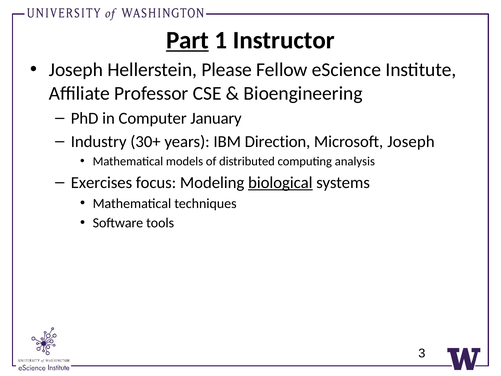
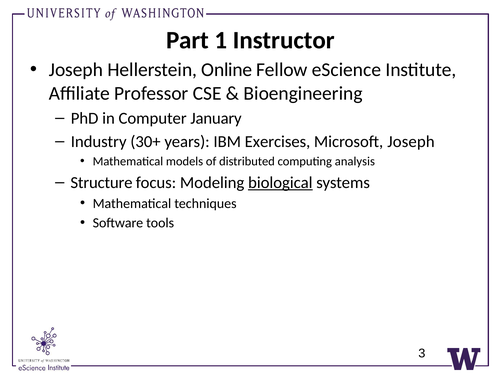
Part underline: present -> none
Please: Please -> Online
Direction: Direction -> Exercises
Exercises: Exercises -> Structure
